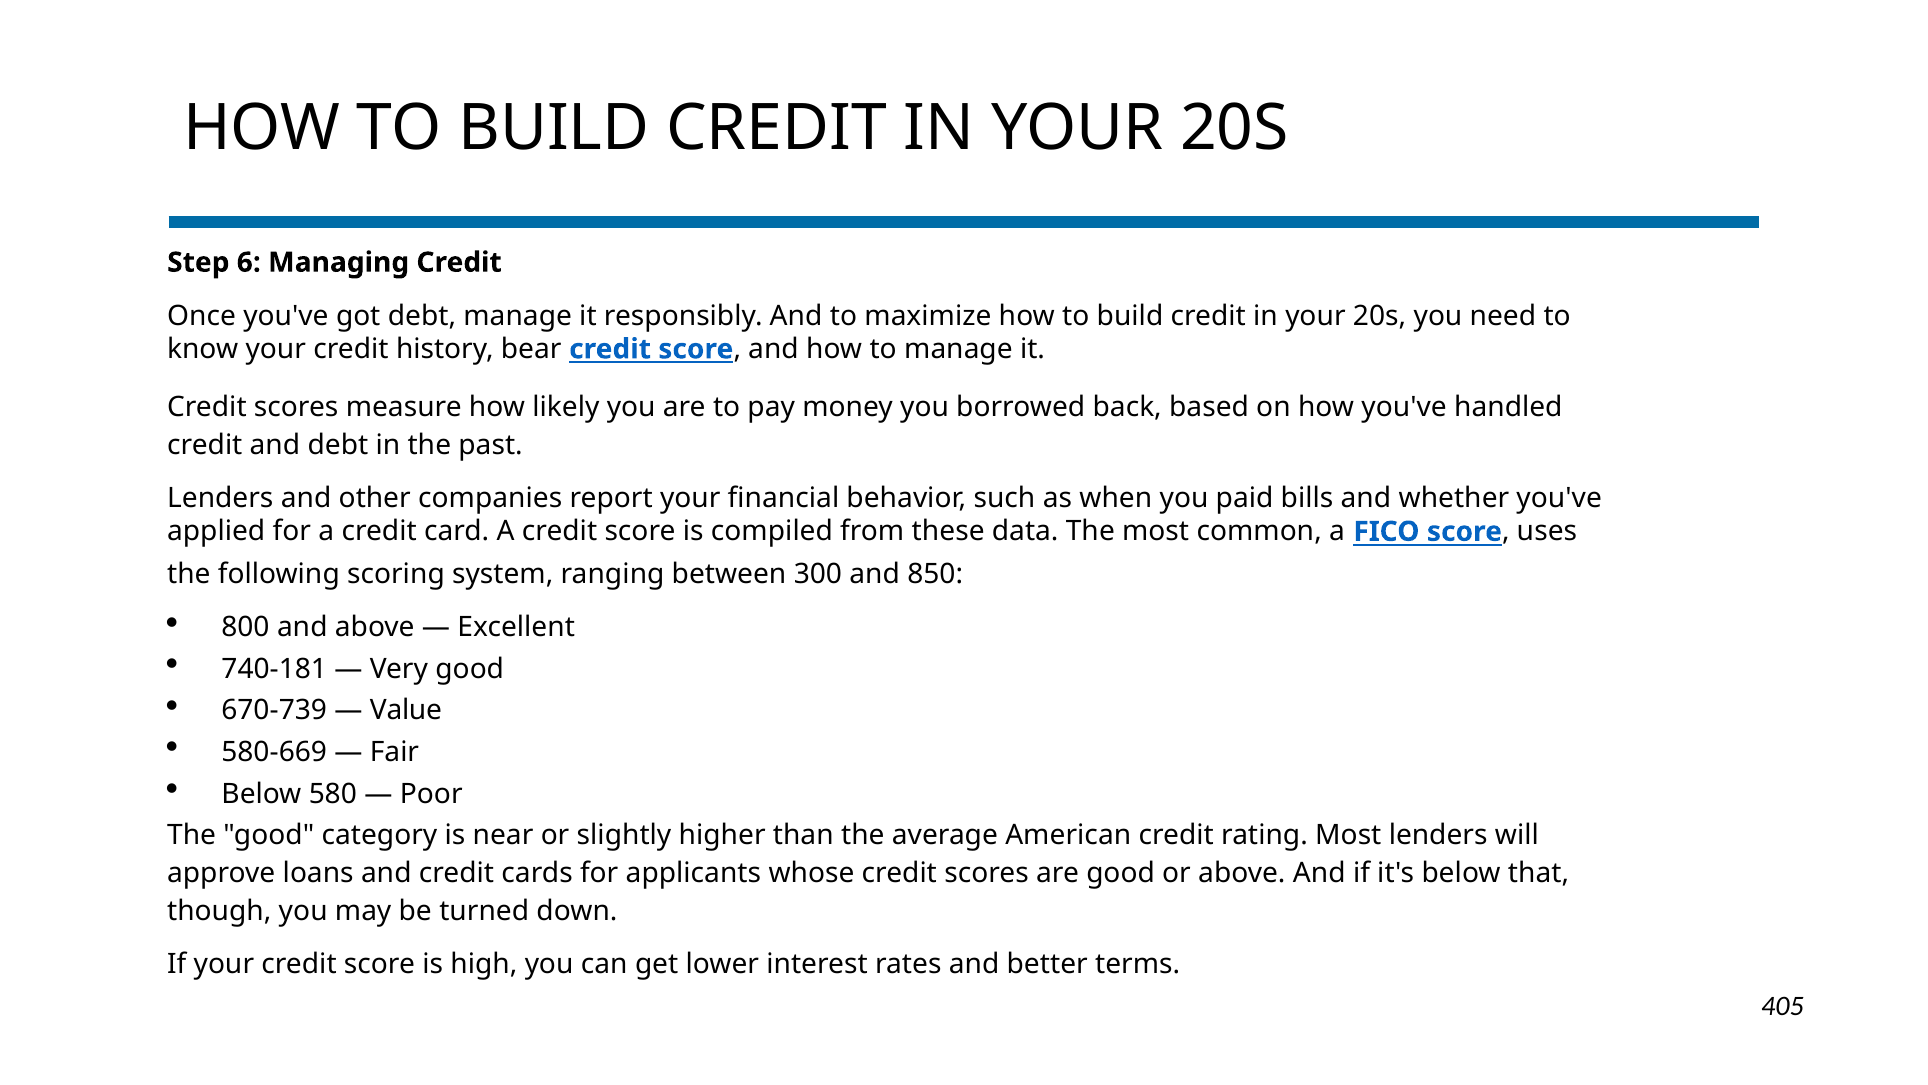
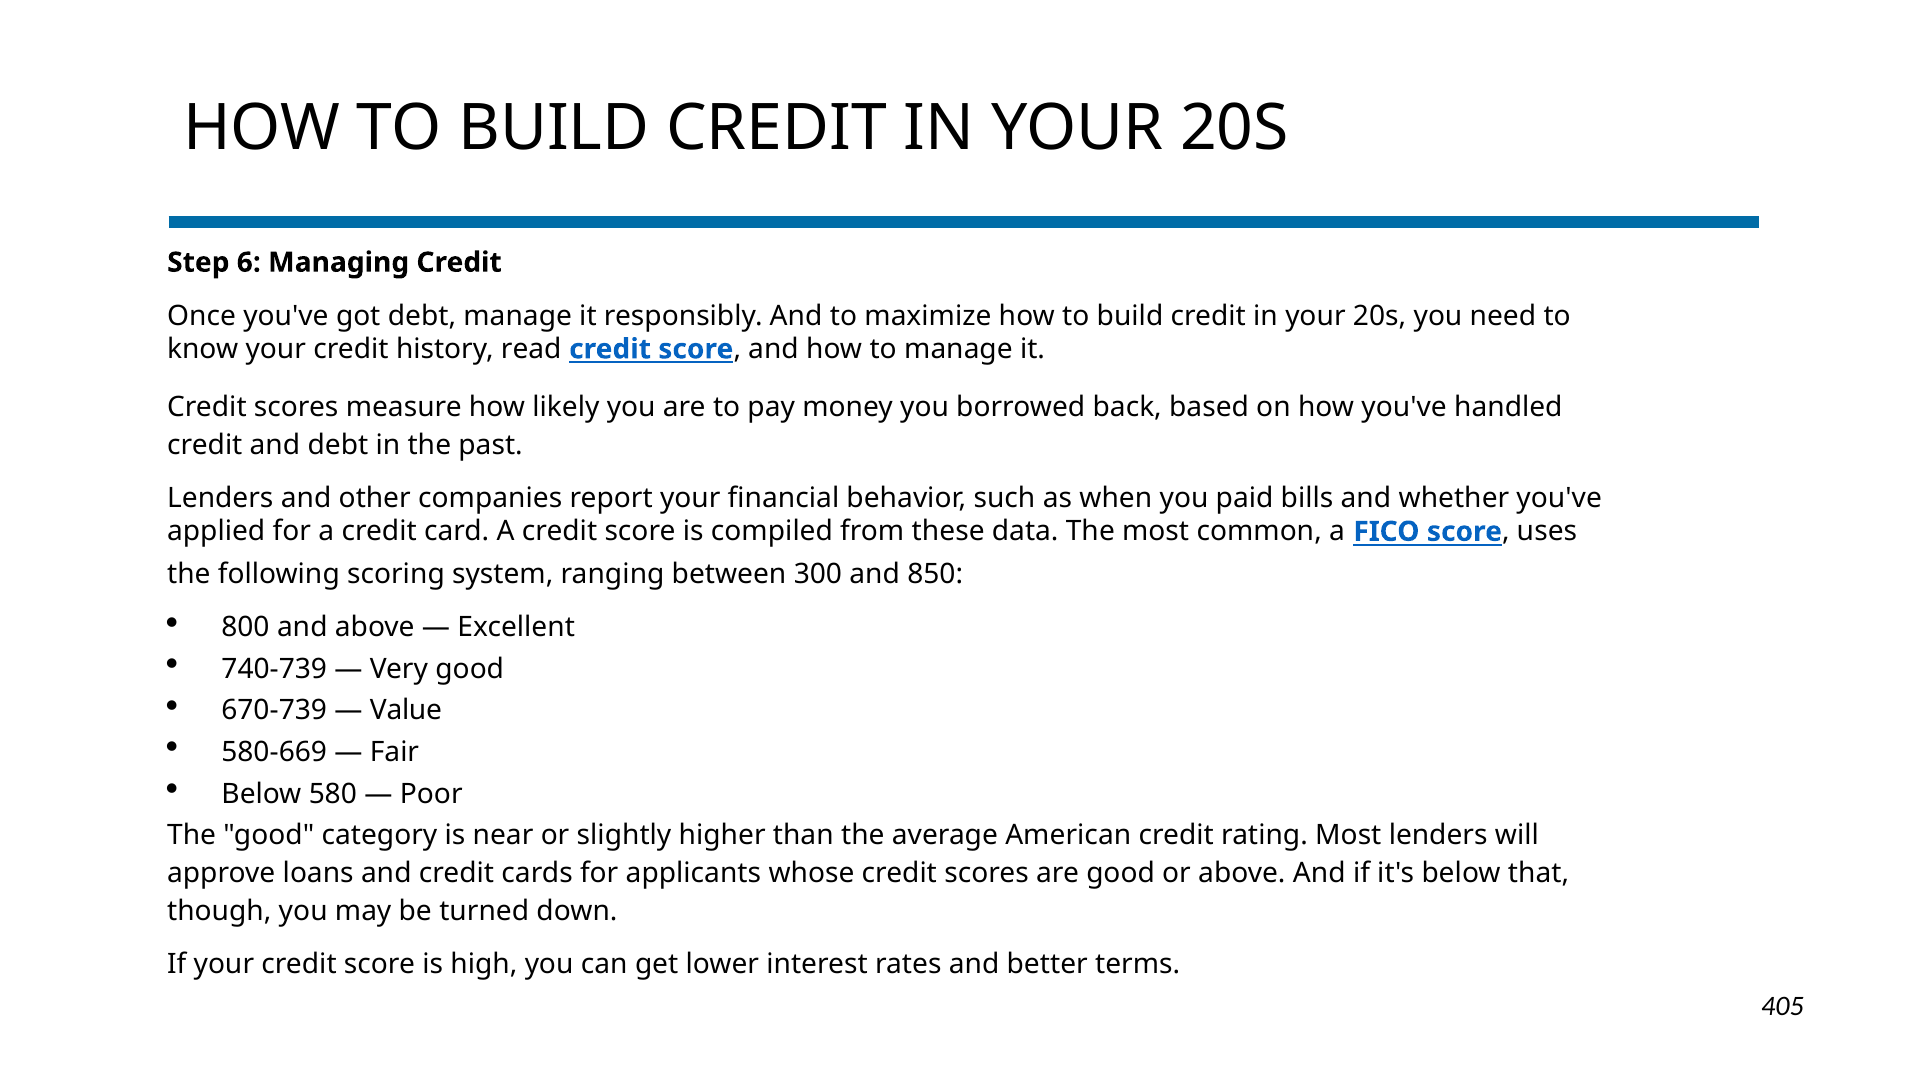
bear: bear -> read
740-181: 740-181 -> 740-739
